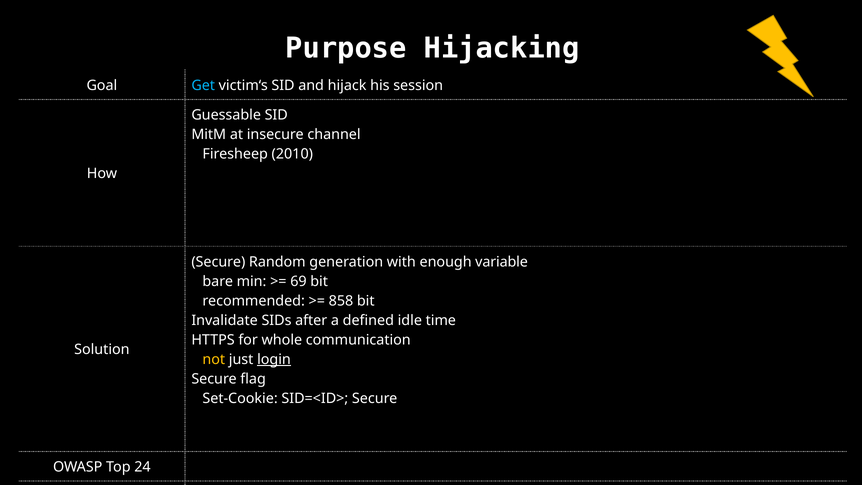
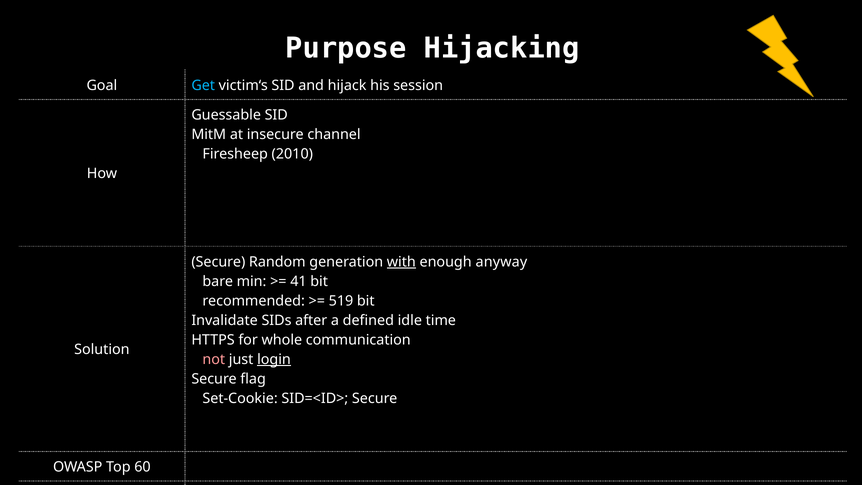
with underline: none -> present
variable: variable -> anyway
69: 69 -> 41
858: 858 -> 519
not colour: yellow -> pink
24: 24 -> 60
